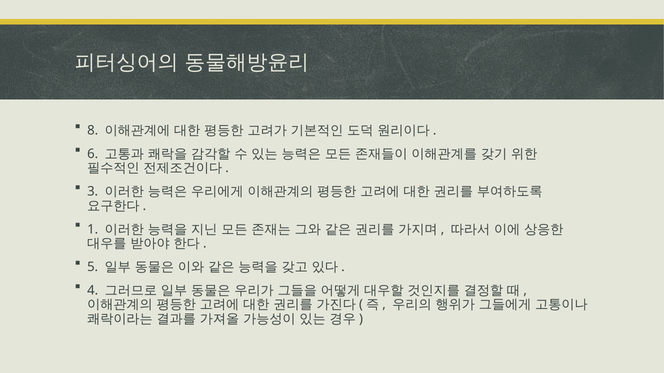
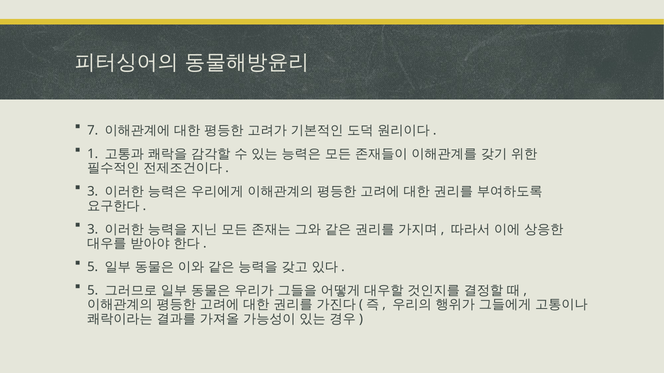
8: 8 -> 7
6: 6 -> 1
1 at (93, 230): 1 -> 3
4 at (93, 291): 4 -> 5
